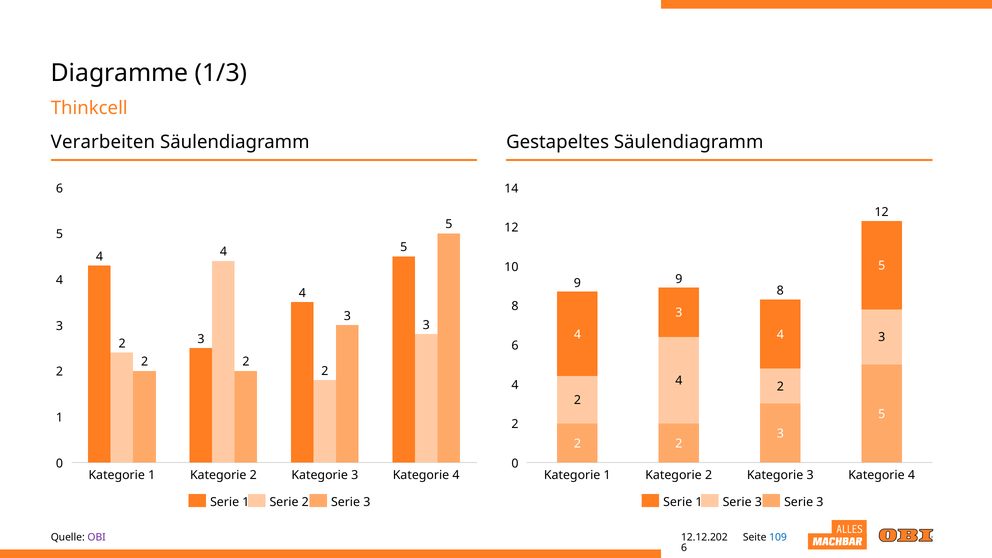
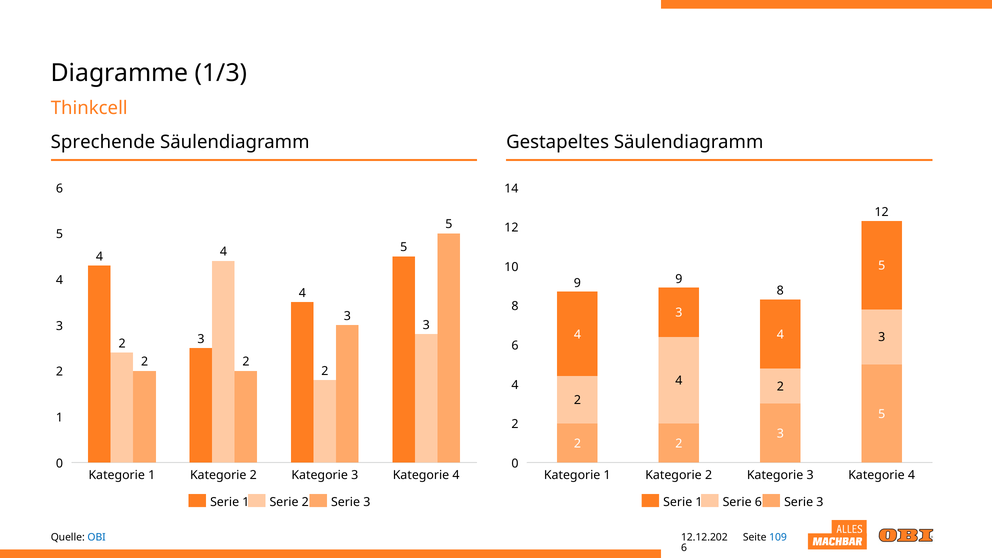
Verarbeiten: Verarbeiten -> Sprechende
3 at (758, 502): 3 -> 6
OBI colour: purple -> blue
